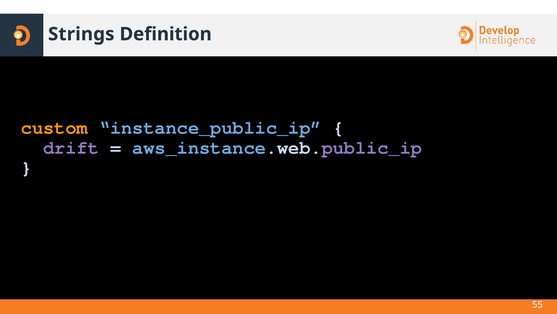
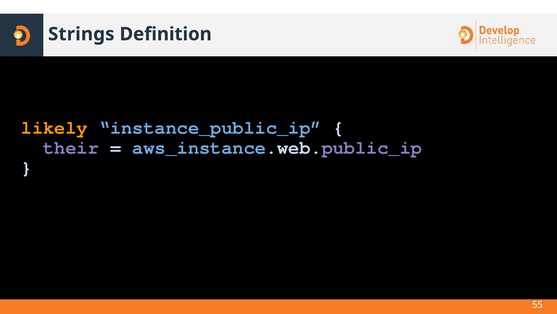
custom: custom -> likely
drift: drift -> their
